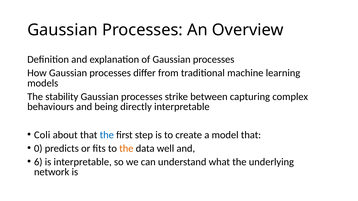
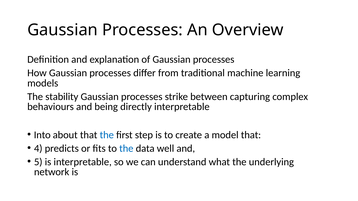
Coli: Coli -> Into
0: 0 -> 4
the at (126, 149) colour: orange -> blue
6: 6 -> 5
